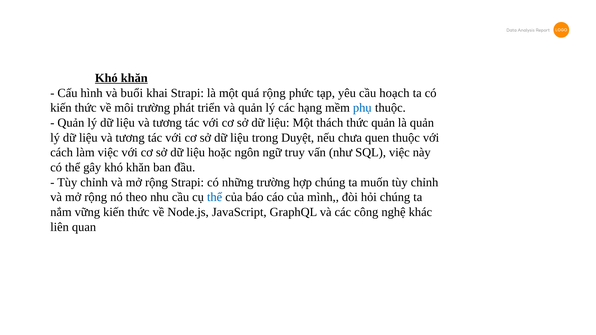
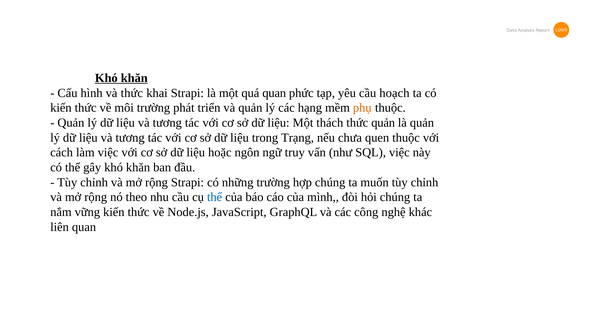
và buổi: buổi -> thức
quá rộng: rộng -> quan
phụ colour: blue -> orange
Duyệt: Duyệt -> Trạng
